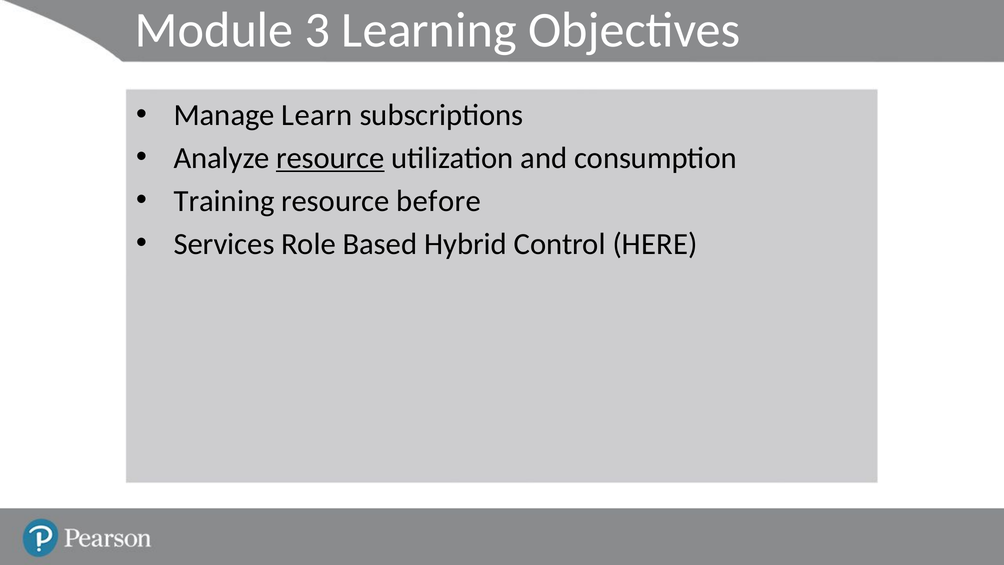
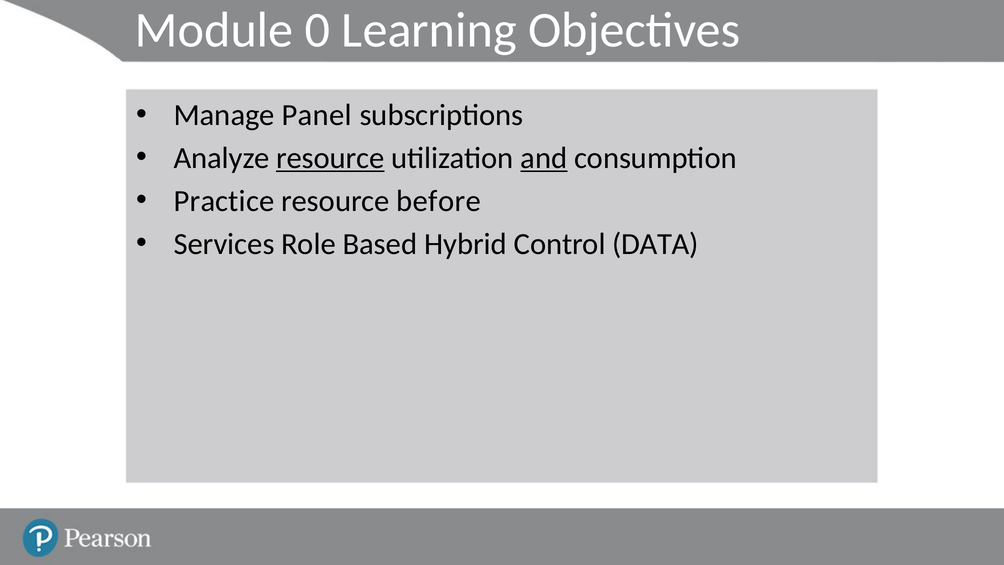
3: 3 -> 0
Learn: Learn -> Panel
and underline: none -> present
Training: Training -> Practice
HERE: HERE -> DATA
